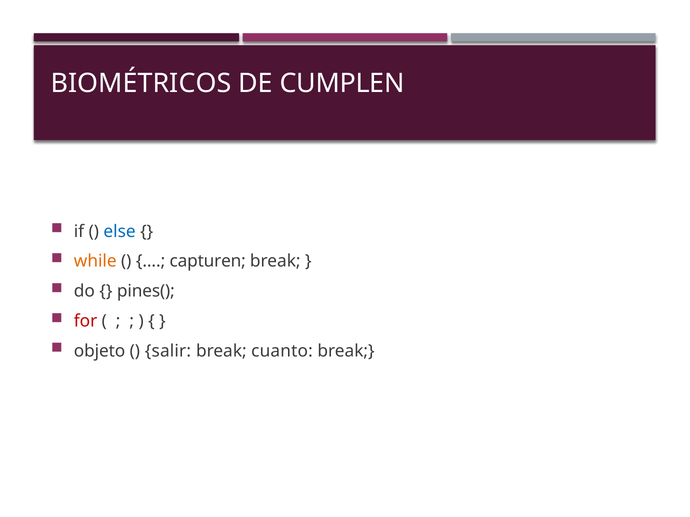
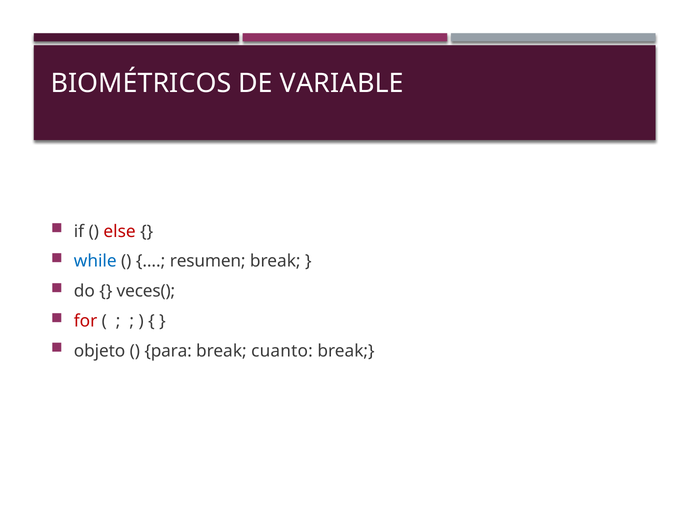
CUMPLEN: CUMPLEN -> VARIABLE
else colour: blue -> red
while colour: orange -> blue
capturen: capturen -> resumen
pines(: pines( -> veces(
salir: salir -> para
